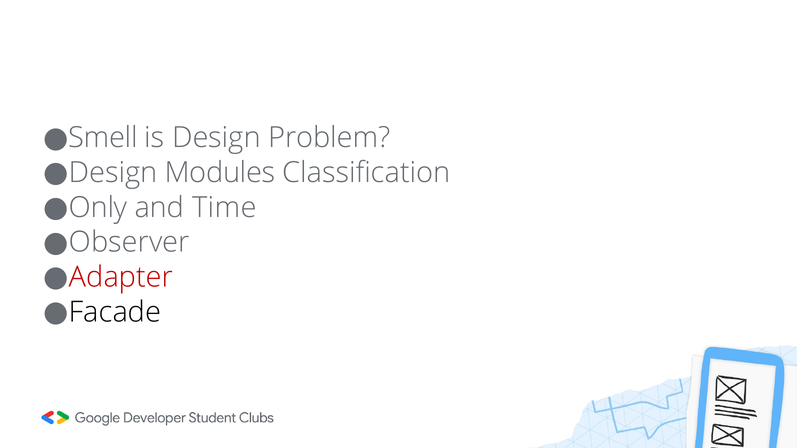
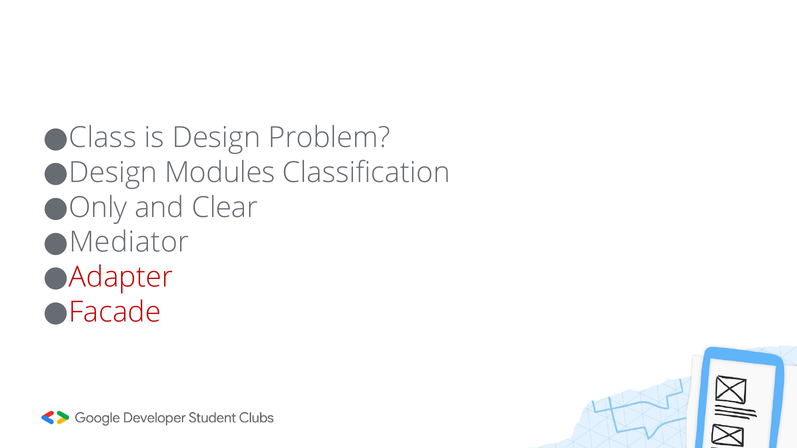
Smell: Smell -> Class
Time: Time -> Clear
Observer: Observer -> Mediator
Facade colour: black -> red
